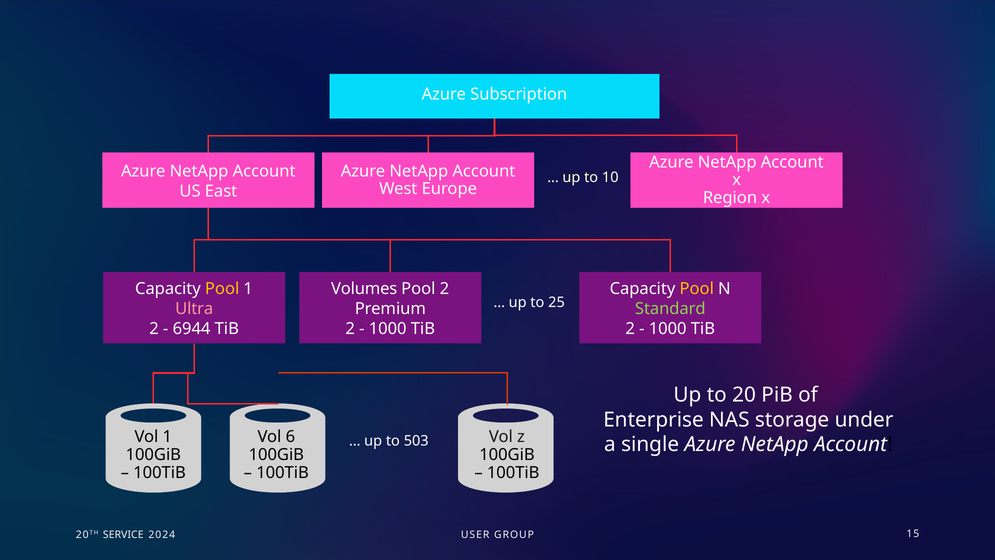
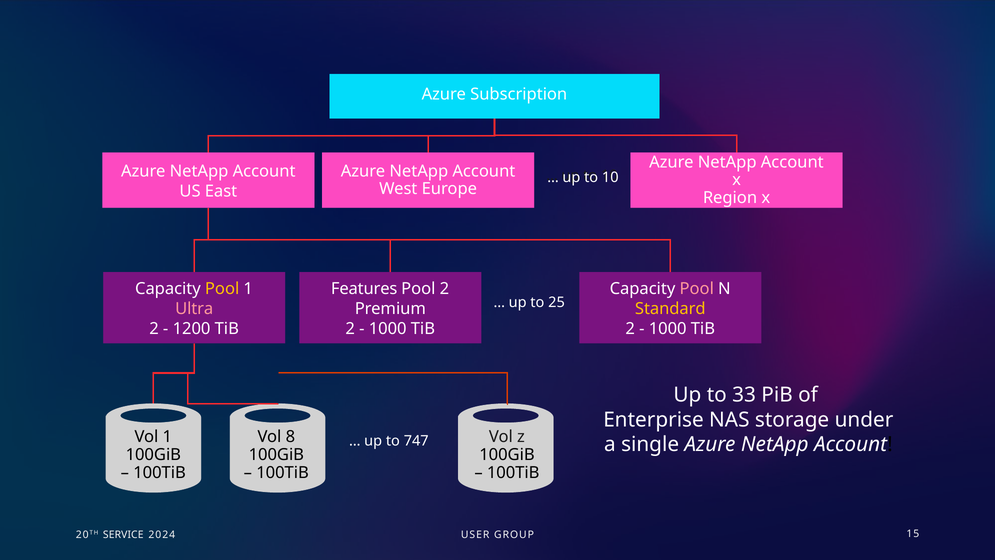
Volumes: Volumes -> Features
Pool at (697, 289) colour: yellow -> pink
Standard colour: light green -> yellow
6944: 6944 -> 1200
20: 20 -> 33
6: 6 -> 8
503: 503 -> 747
